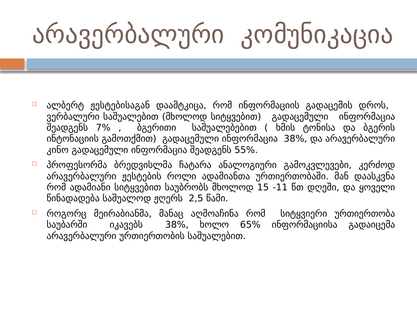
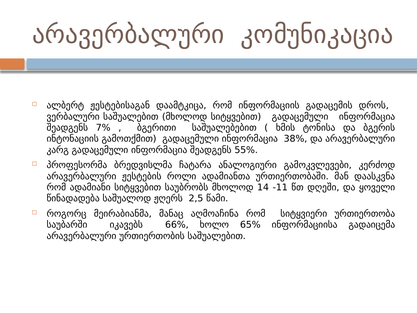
კინო: კინო -> კარგ
15: 15 -> 14
იკავებს 38%: 38% -> 66%
